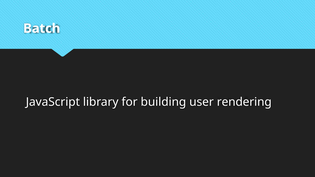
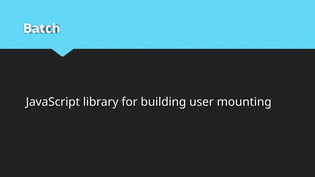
rendering: rendering -> mounting
